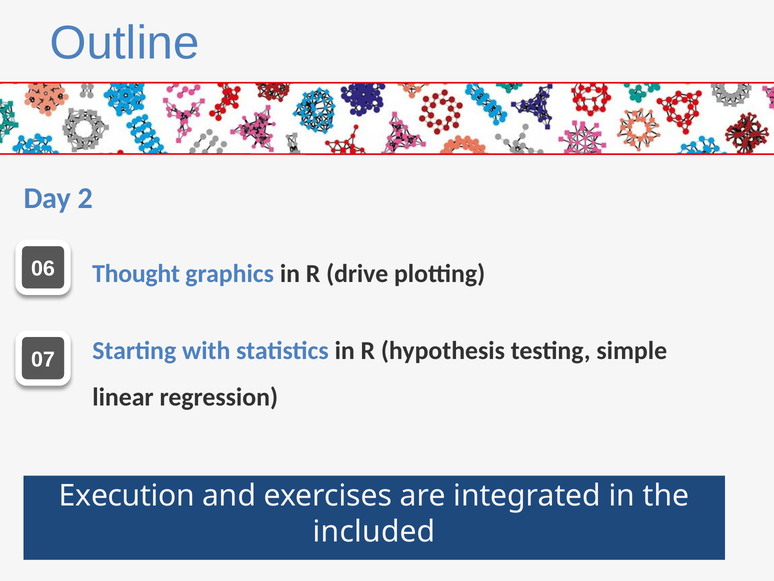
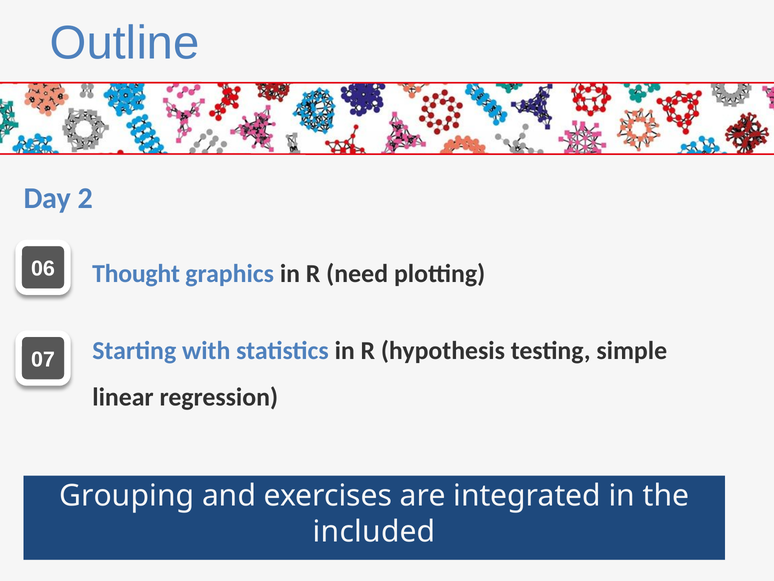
drive: drive -> need
Execution: Execution -> Grouping
